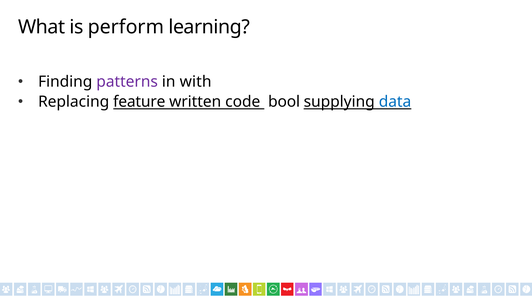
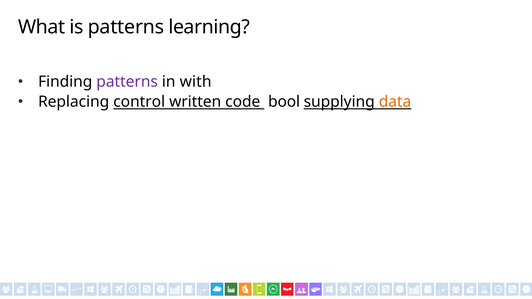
is perform: perform -> patterns
feature: feature -> control
data colour: blue -> orange
